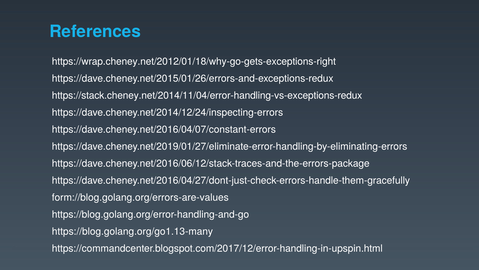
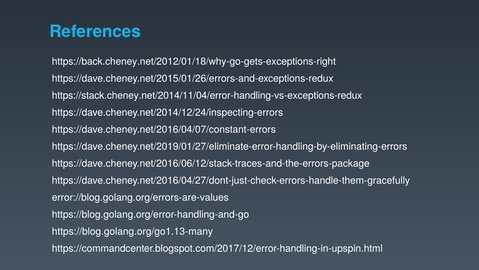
https://wrap.cheney.net/2012/01/18/why-go-gets-exceptions-right: https://wrap.cheney.net/2012/01/18/why-go-gets-exceptions-right -> https://back.cheney.net/2012/01/18/why-go-gets-exceptions-right
form://blog.golang.org/errors-are-values: form://blog.golang.org/errors-are-values -> error://blog.golang.org/errors-are-values
